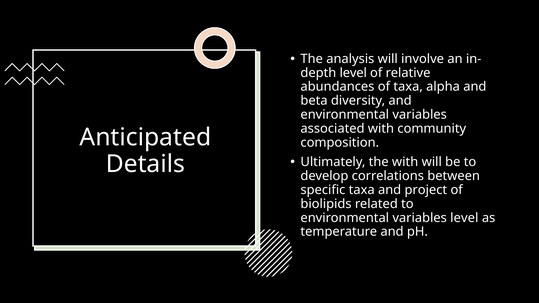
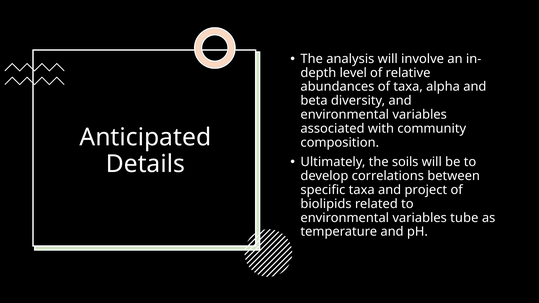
the with: with -> soils
variables level: level -> tube
